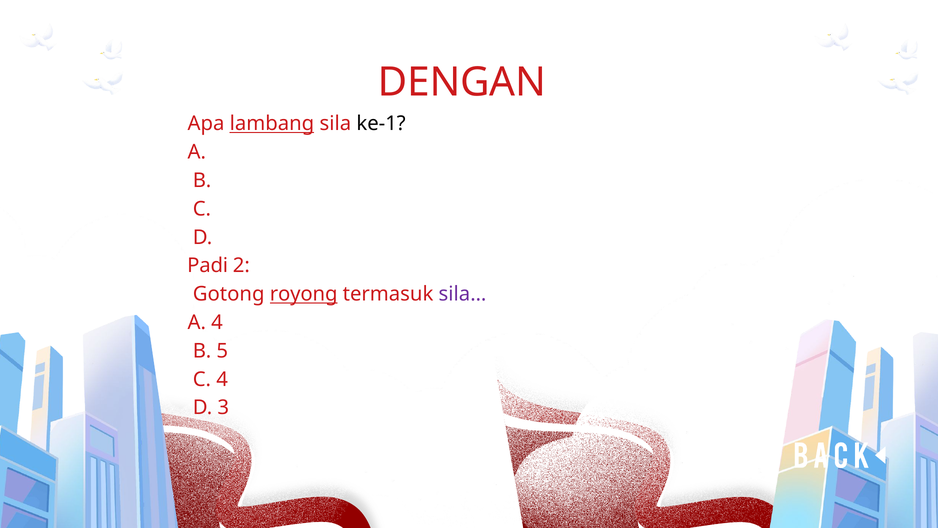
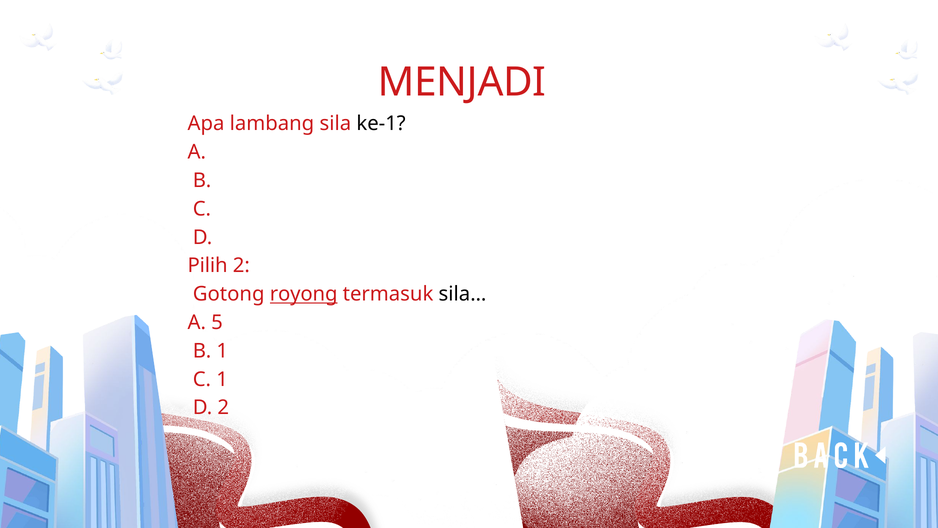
DENGAN: DENGAN -> MENJADI
lambang underline: present -> none
Padi: Padi -> Pilih
sila… colour: purple -> black
A 4: 4 -> 5
B 5: 5 -> 1
C 4: 4 -> 1
D 3: 3 -> 2
